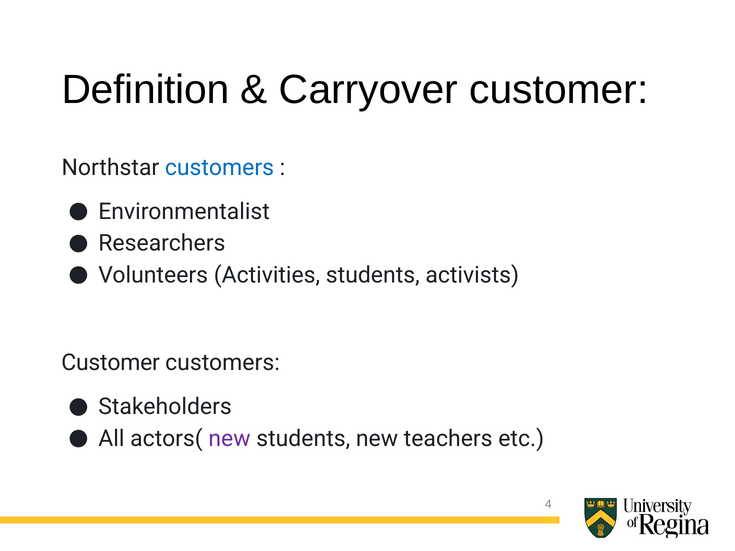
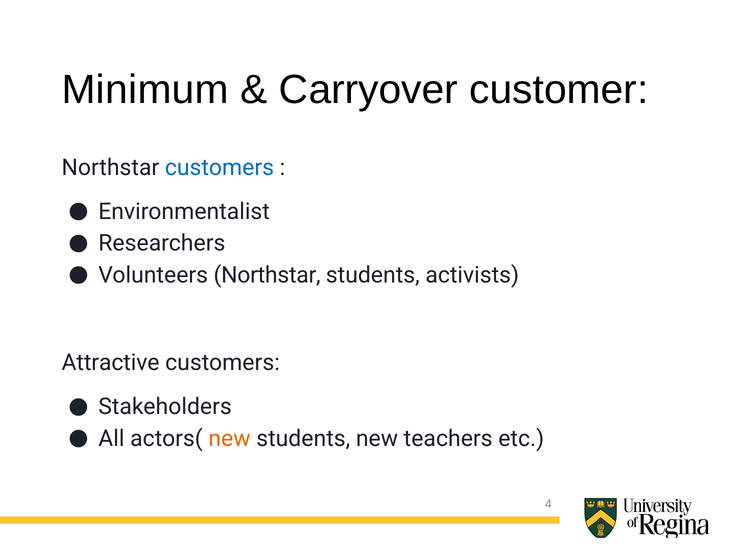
Definition: Definition -> Minimum
Volunteers Activities: Activities -> Northstar
Customer at (111, 363): Customer -> Attractive
new at (229, 439) colour: purple -> orange
